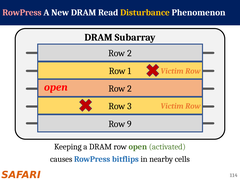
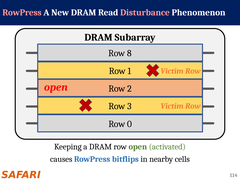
Disturbance colour: yellow -> pink
2 at (129, 53): 2 -> 8
9: 9 -> 0
